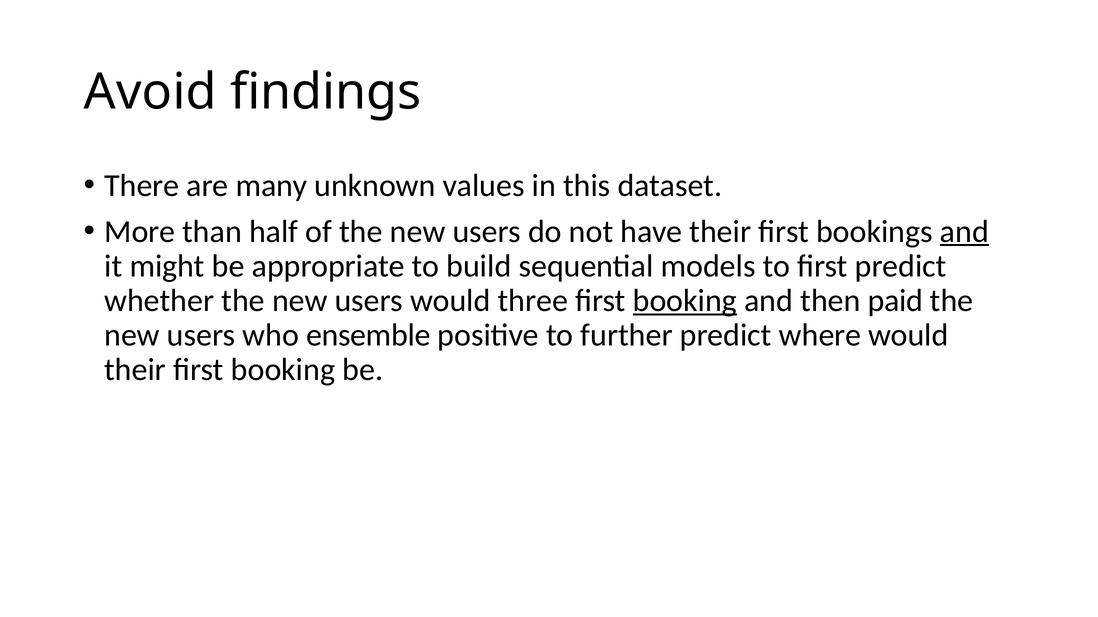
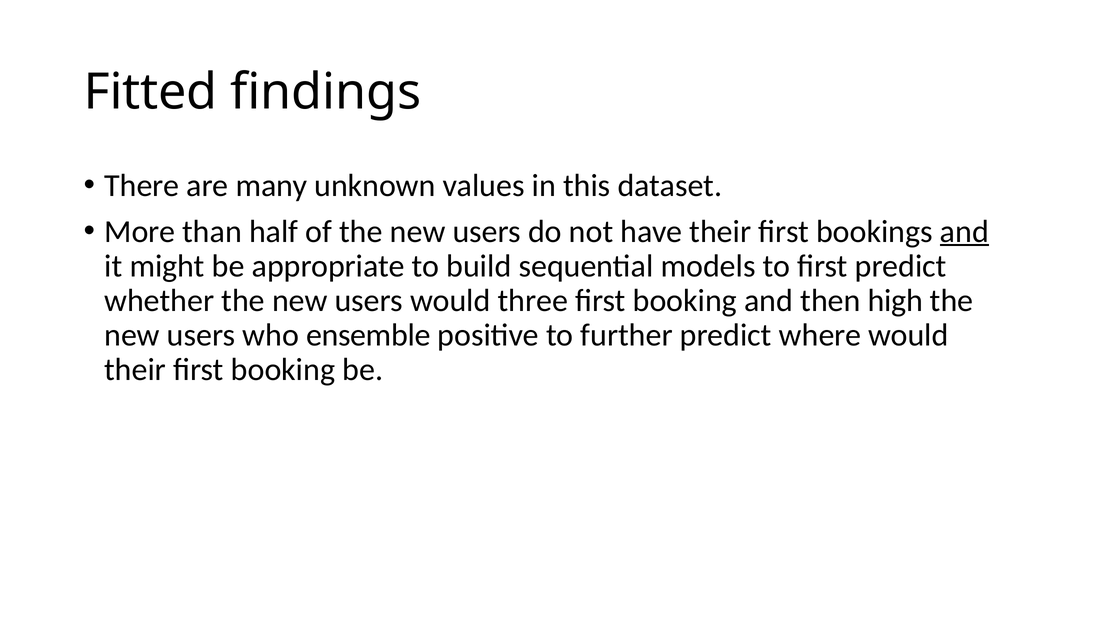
Avoid: Avoid -> Fitted
booking at (685, 301) underline: present -> none
paid: paid -> high
